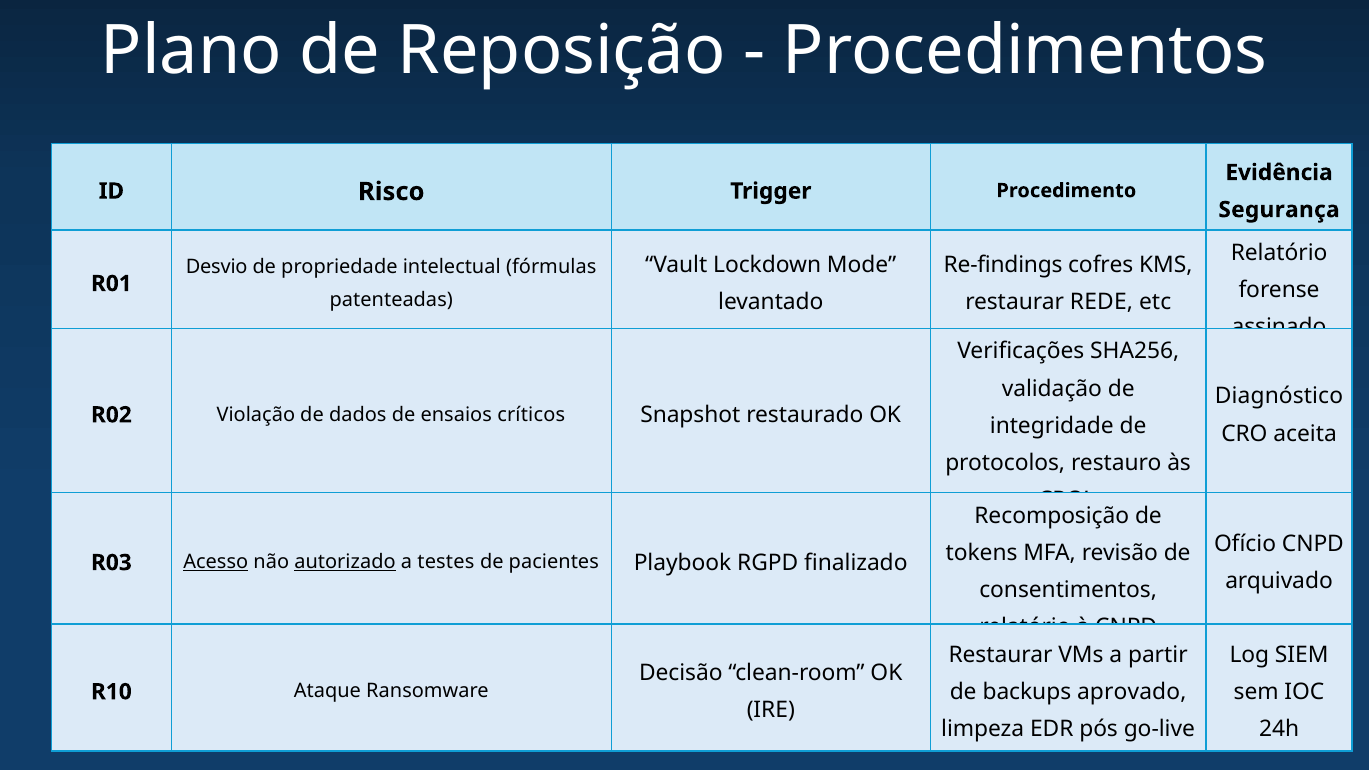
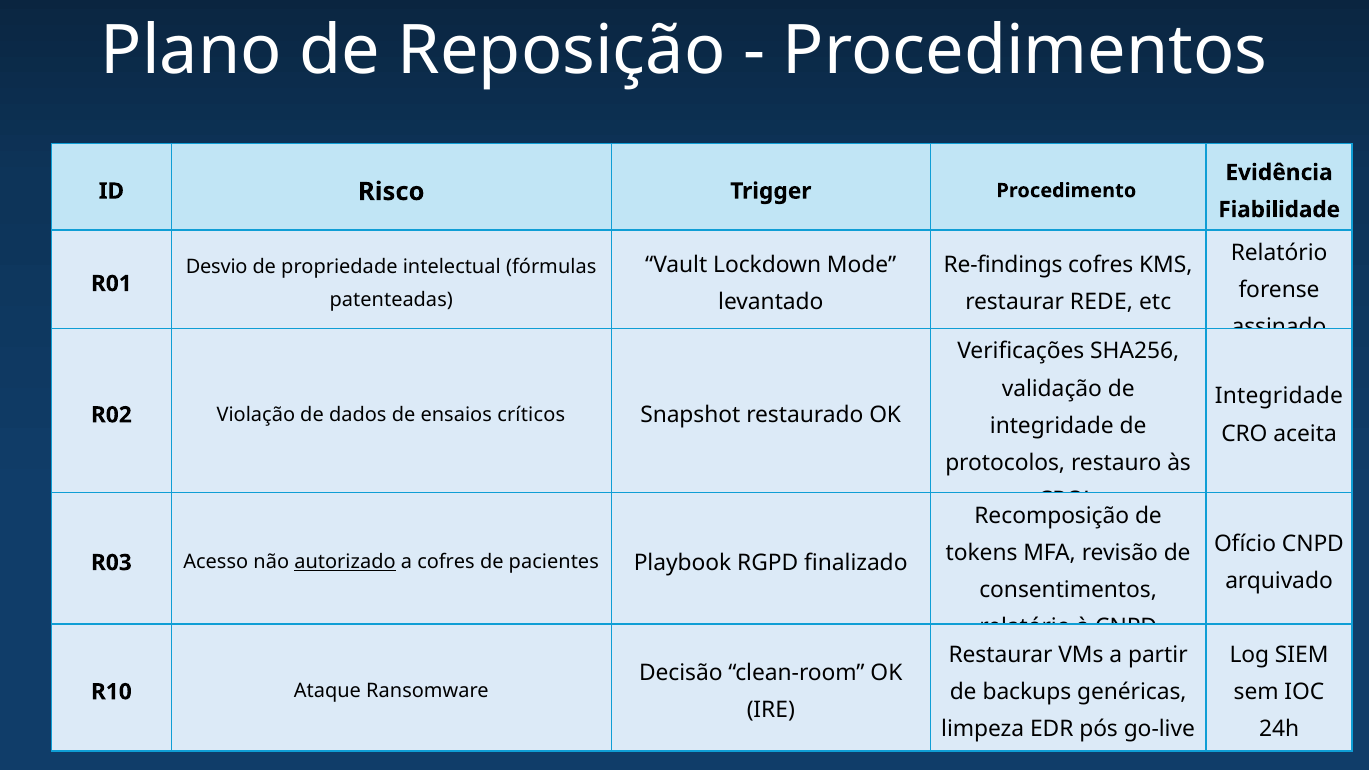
Segurança: Segurança -> Fiabilidade
Diagnóstico at (1279, 396): Diagnóstico -> Integridade
Acesso underline: present -> none
a testes: testes -> cofres
aprovado: aprovado -> genéricas
